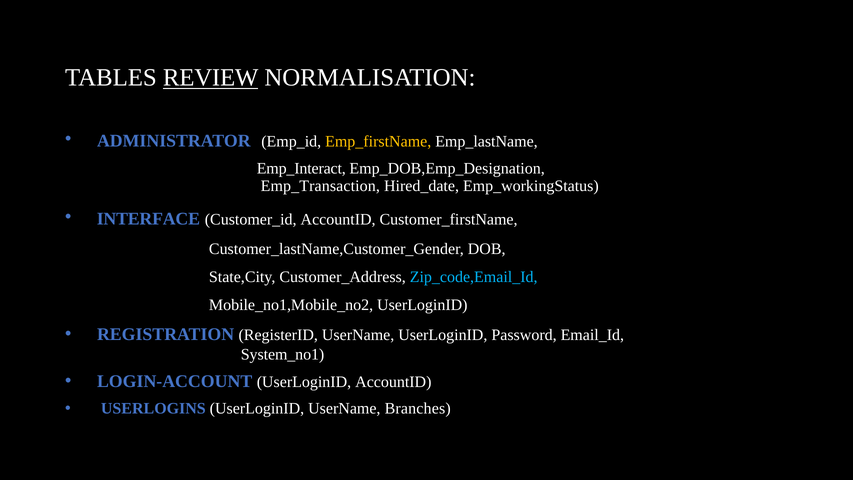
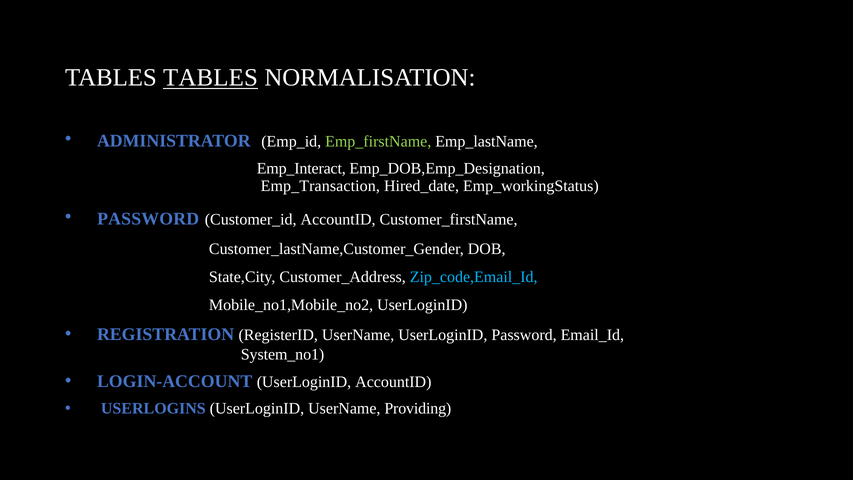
TABLES REVIEW: REVIEW -> TABLES
Emp_firstName colour: yellow -> light green
INTERFACE at (148, 219): INTERFACE -> PASSWORD
Branches: Branches -> Providing
